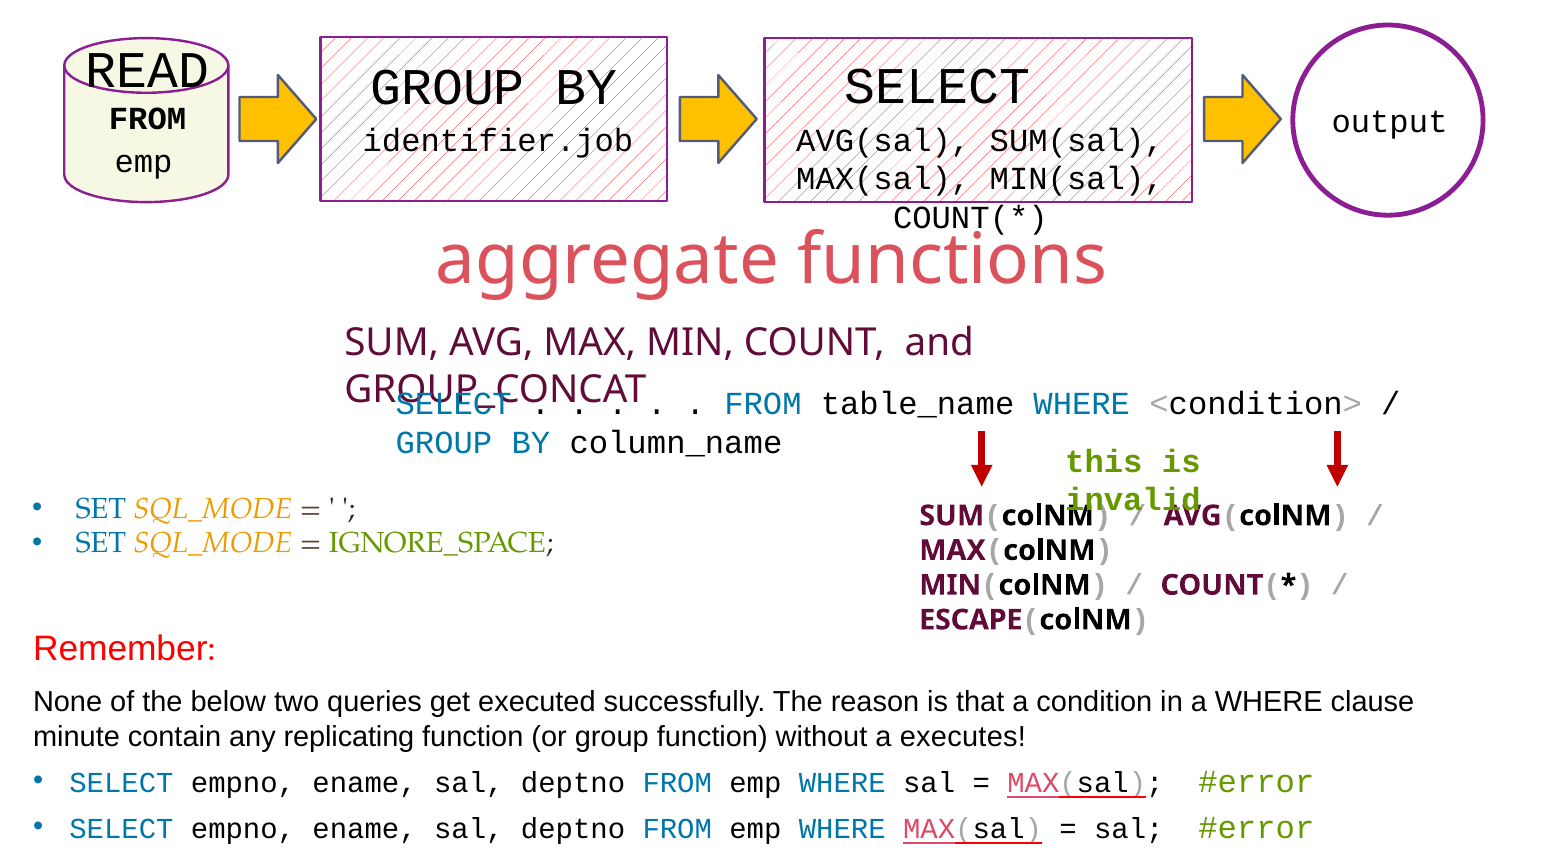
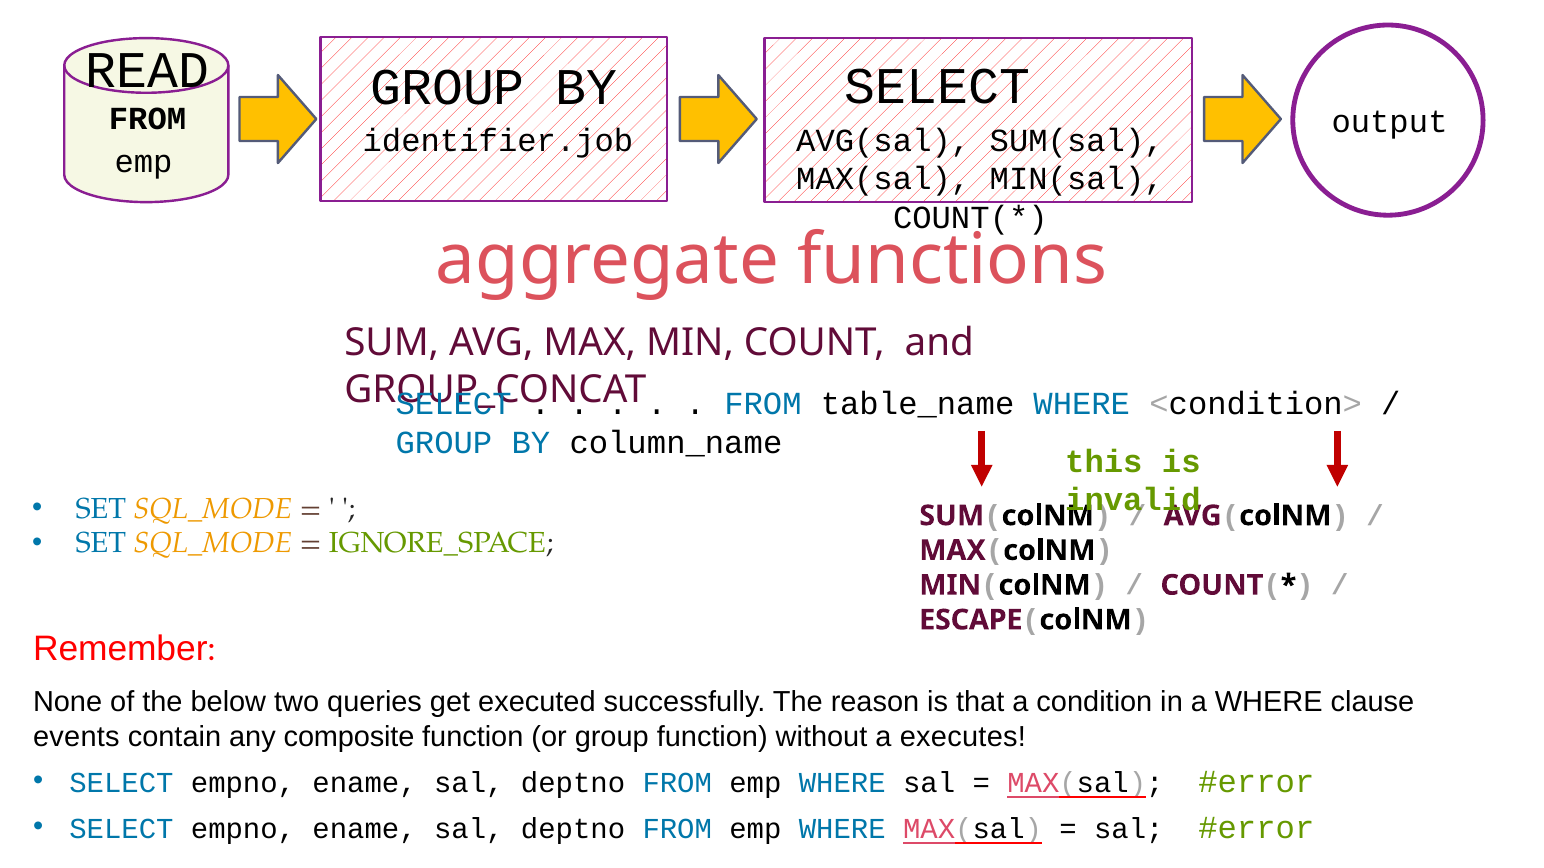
minute: minute -> events
replicating: replicating -> composite
